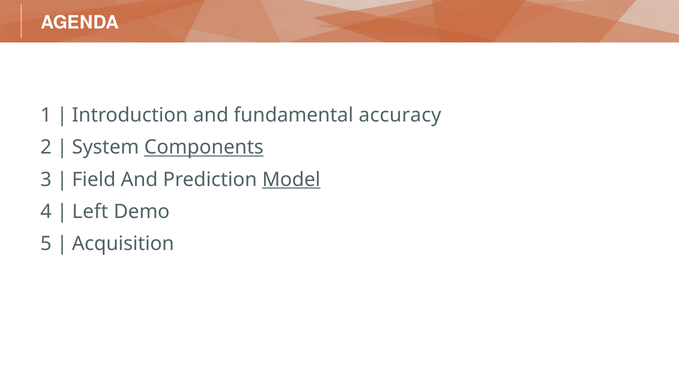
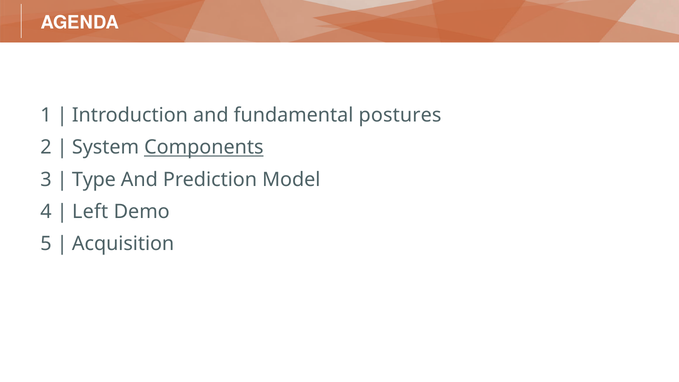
accuracy: accuracy -> postures
Field: Field -> Type
Model underline: present -> none
